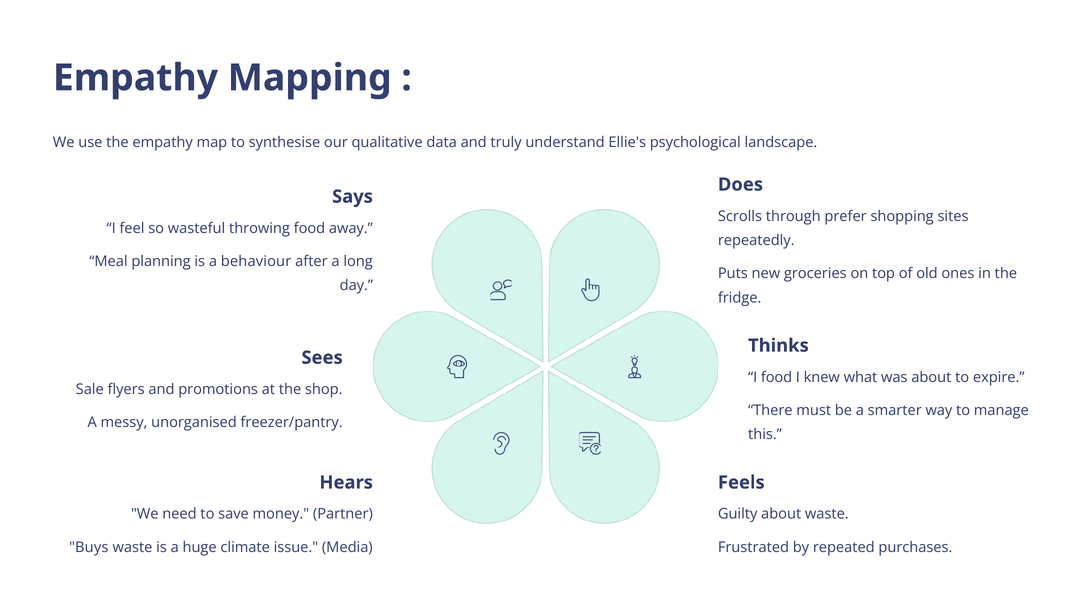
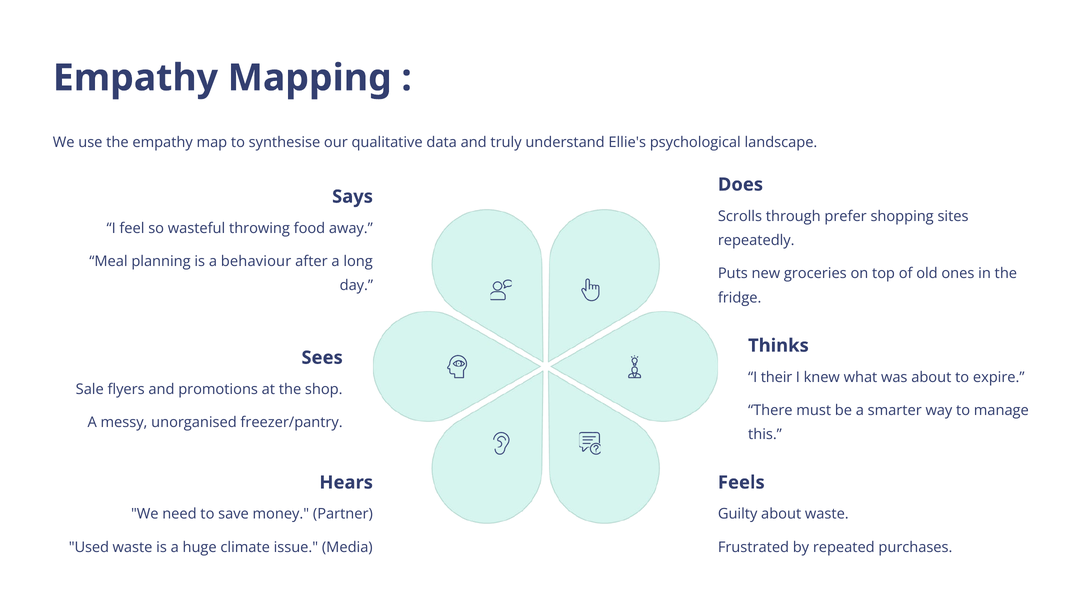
I food: food -> their
Buys: Buys -> Used
